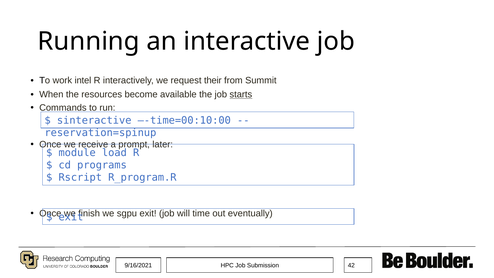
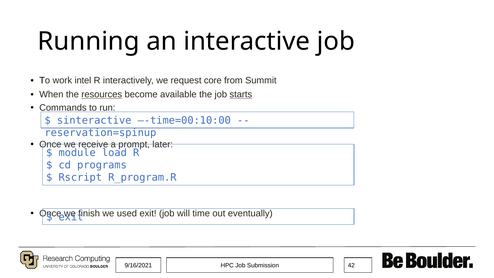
their: their -> core
resources underline: none -> present
sgpu: sgpu -> used
